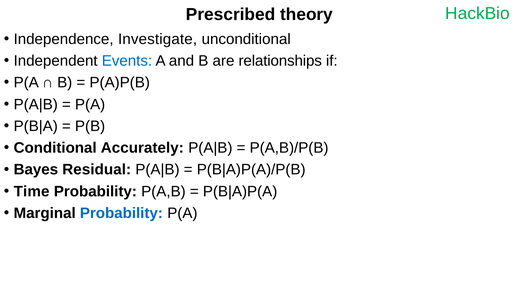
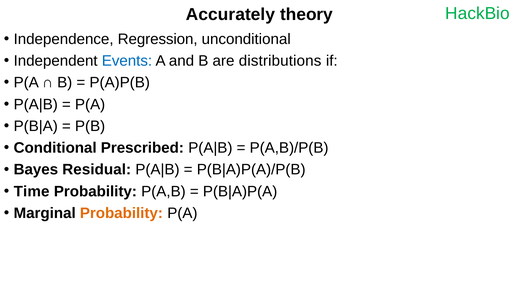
Prescribed: Prescribed -> Accurately
Investigate: Investigate -> Regression
relationships: relationships -> distributions
Accurately: Accurately -> Prescribed
Probability at (121, 213) colour: blue -> orange
